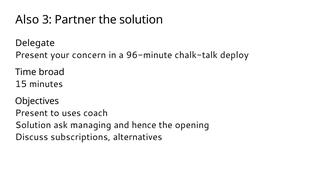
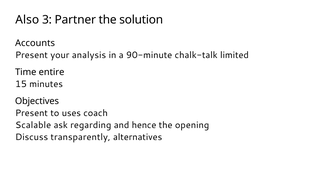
Delegate: Delegate -> Accounts
concern: concern -> analysis
96-minute: 96-minute -> 90-minute
deploy: deploy -> limited
broad: broad -> entire
Solution at (33, 125): Solution -> Scalable
managing: managing -> regarding
subscriptions: subscriptions -> transparently
